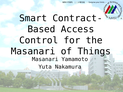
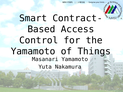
Masanari at (33, 51): Masanari -> Yamamoto
